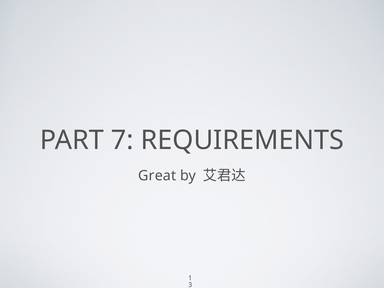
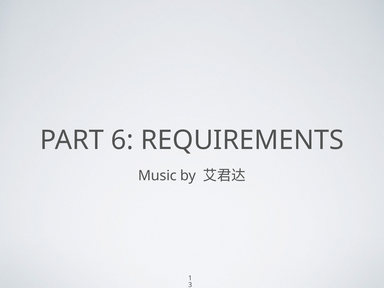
7: 7 -> 6
Great: Great -> Music
